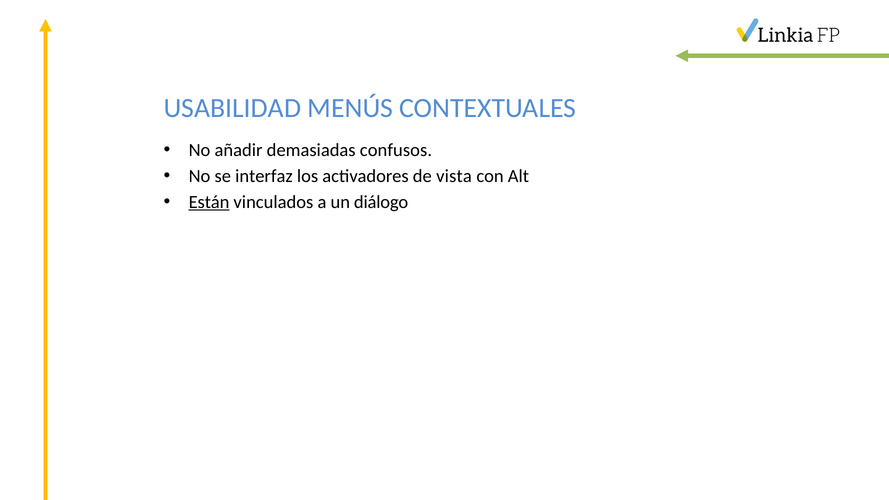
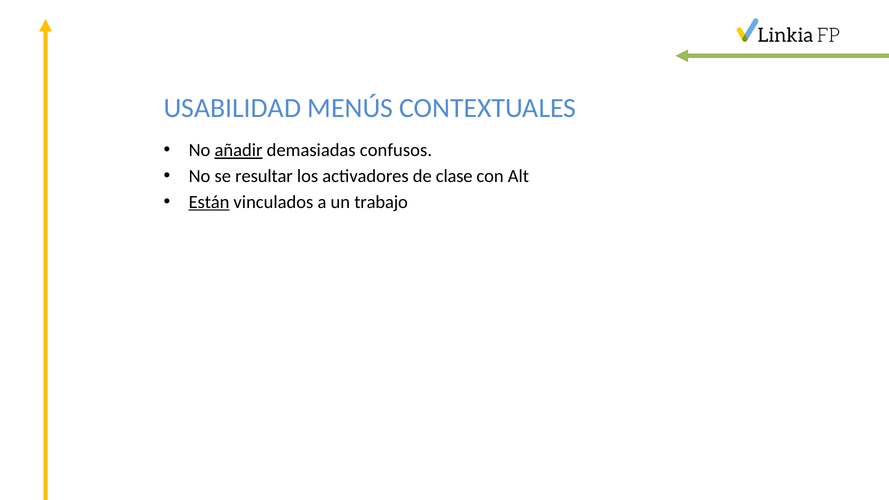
añadir underline: none -> present
interfaz: interfaz -> resultar
vista: vista -> clase
diálogo: diálogo -> trabajo
